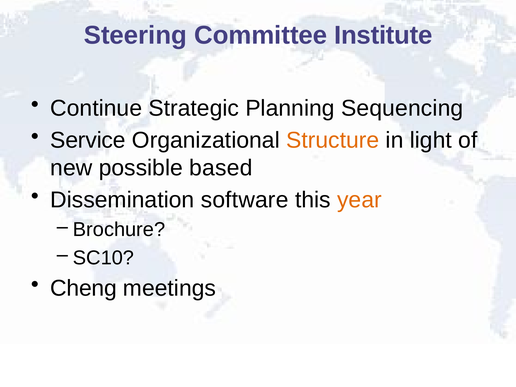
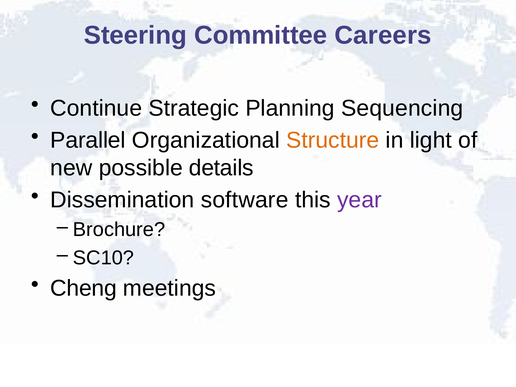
Institute: Institute -> Careers
Service: Service -> Parallel
based: based -> details
year colour: orange -> purple
